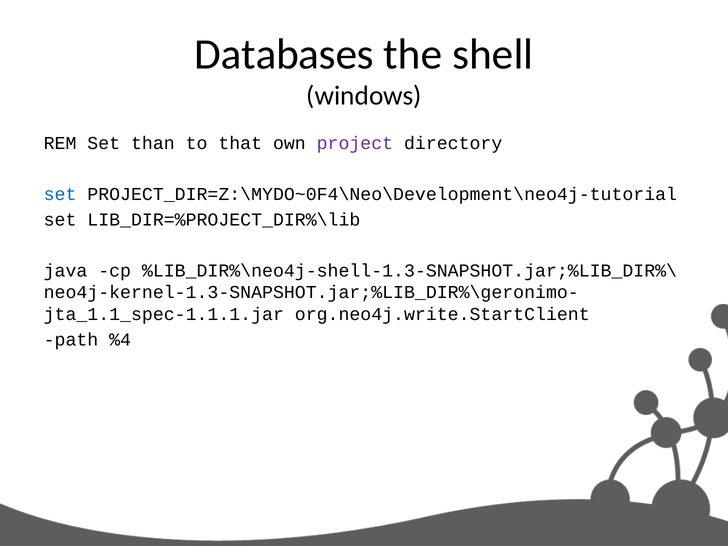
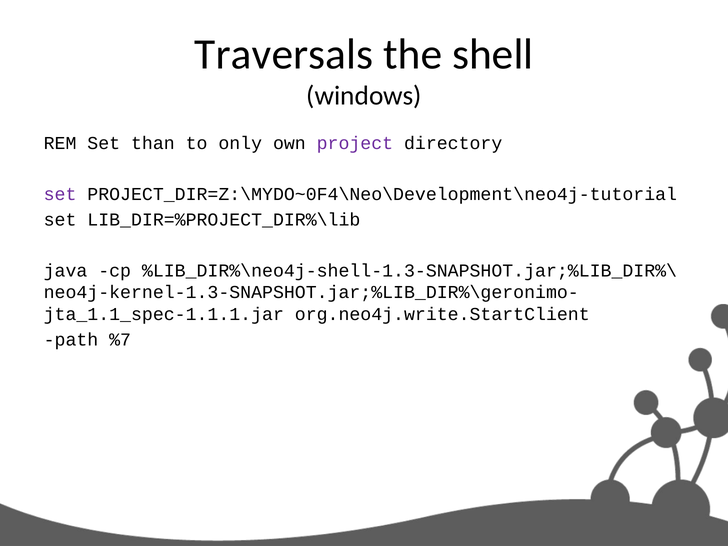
Databases: Databases -> Traversals
that: that -> only
set at (60, 194) colour: blue -> purple
%4: %4 -> %7
